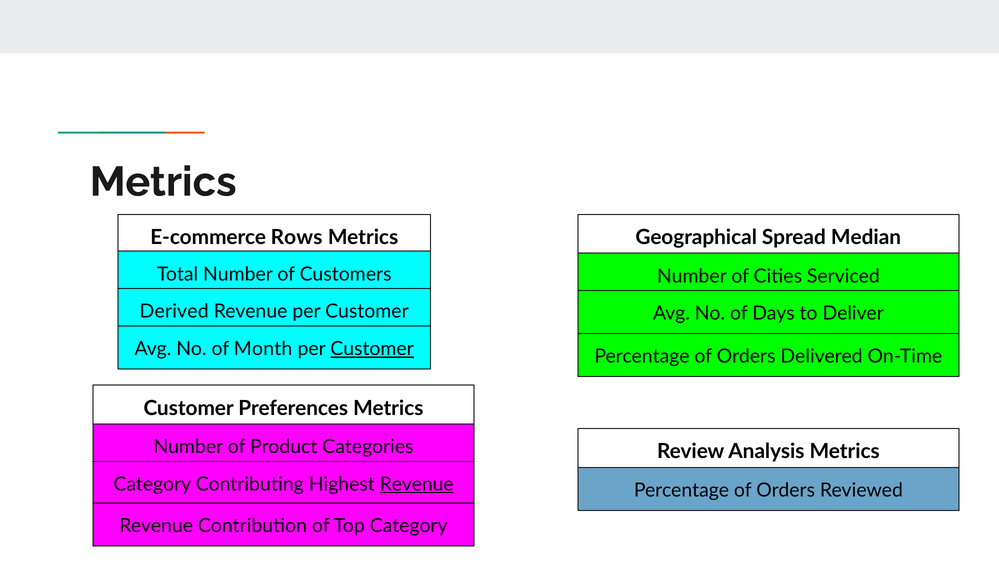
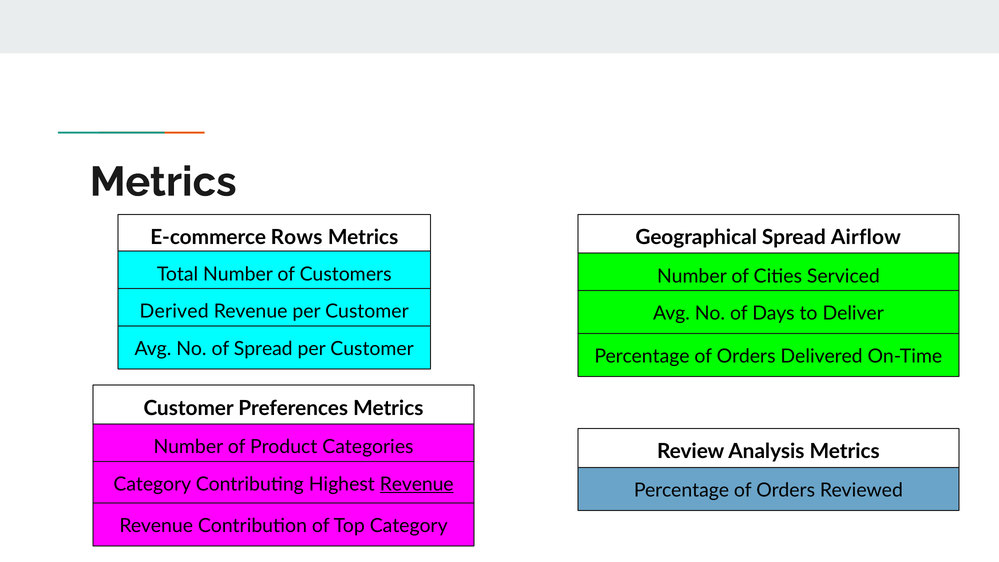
Median: Median -> Airflow
of Month: Month -> Spread
Customer at (372, 349) underline: present -> none
